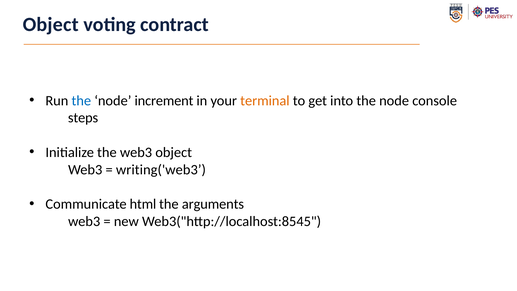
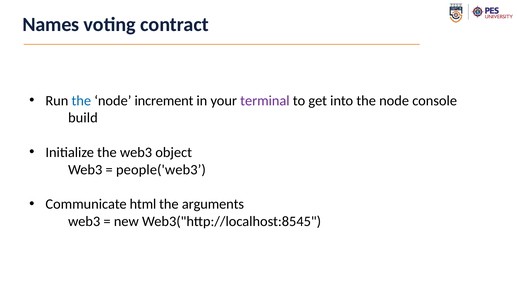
Object at (51, 24): Object -> Names
terminal colour: orange -> purple
steps: steps -> build
writing('web3: writing('web3 -> people('web3
